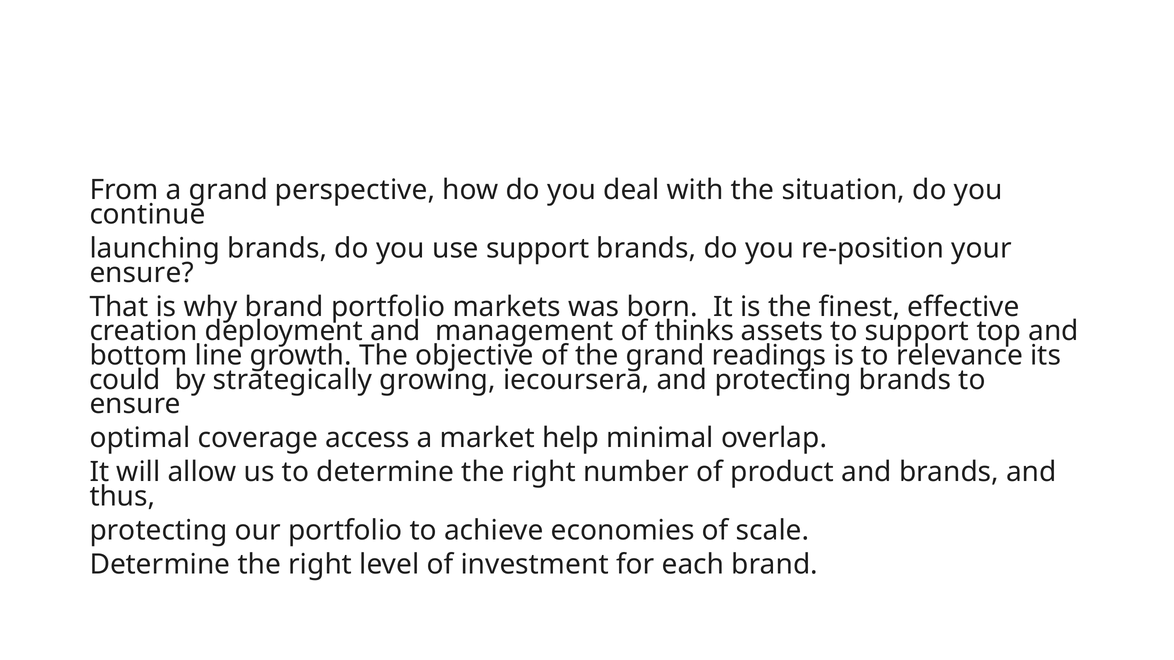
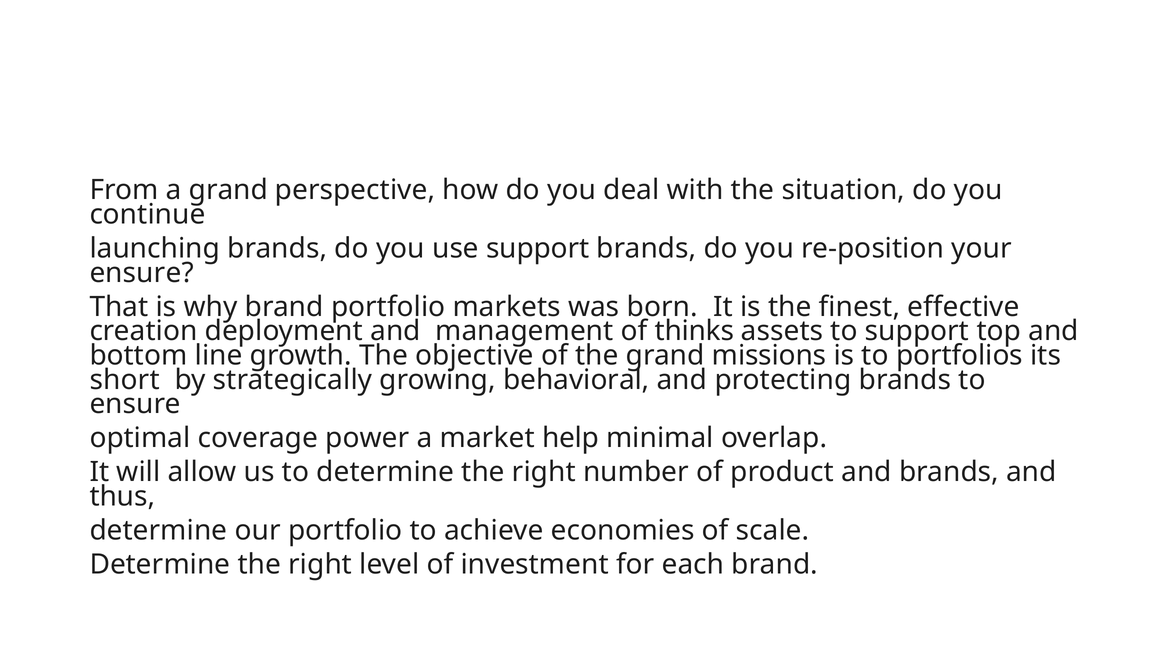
readings: readings -> missions
relevance: relevance -> portfolios
could: could -> short
iecoursera: iecoursera -> behavioral
access: access -> power
protecting at (158, 531): protecting -> determine
